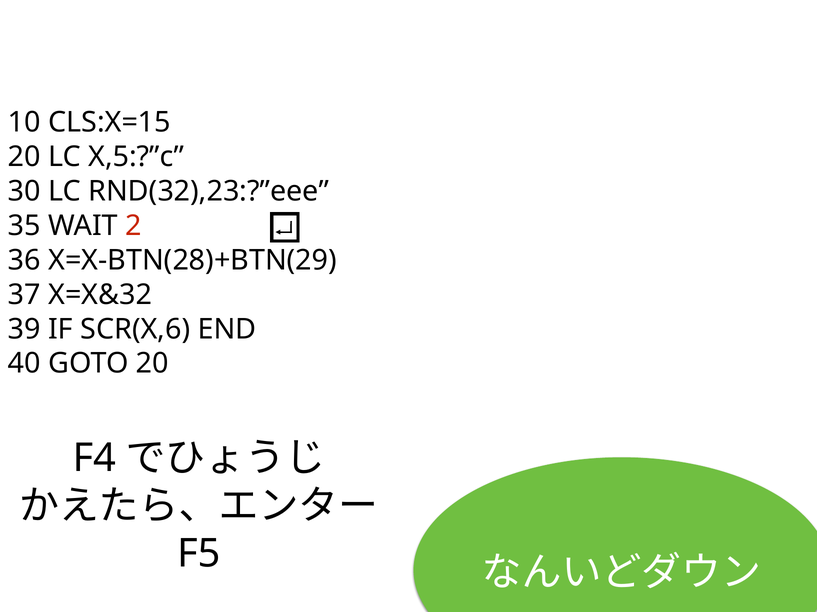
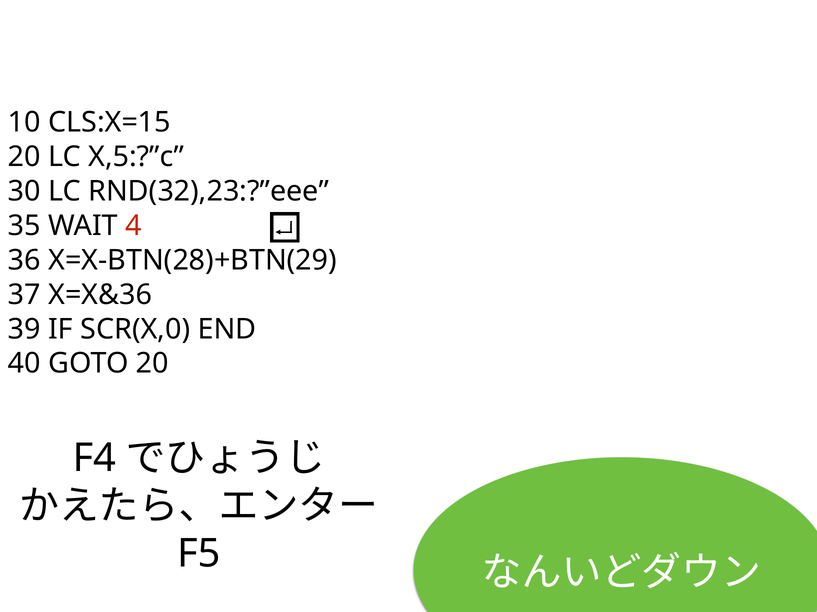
2: 2 -> 4
X=X&32: X=X&32 -> X=X&36
SCR(X,6: SCR(X,6 -> SCR(X,0
